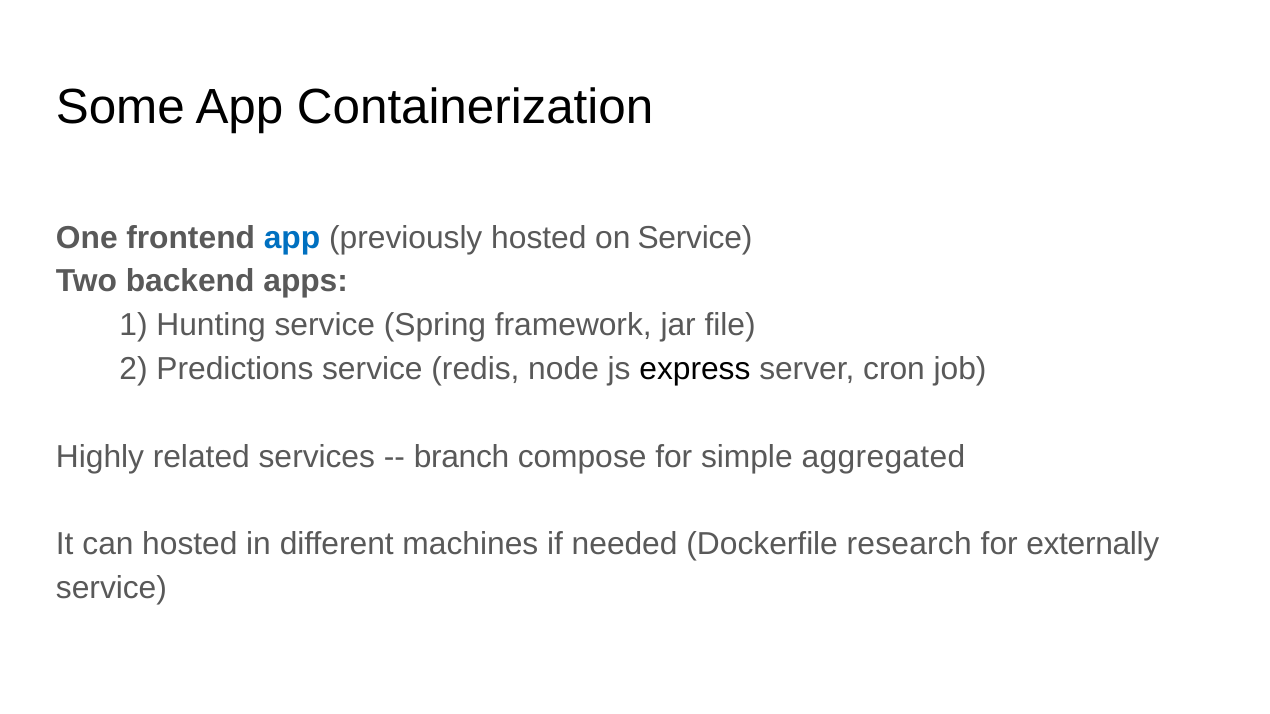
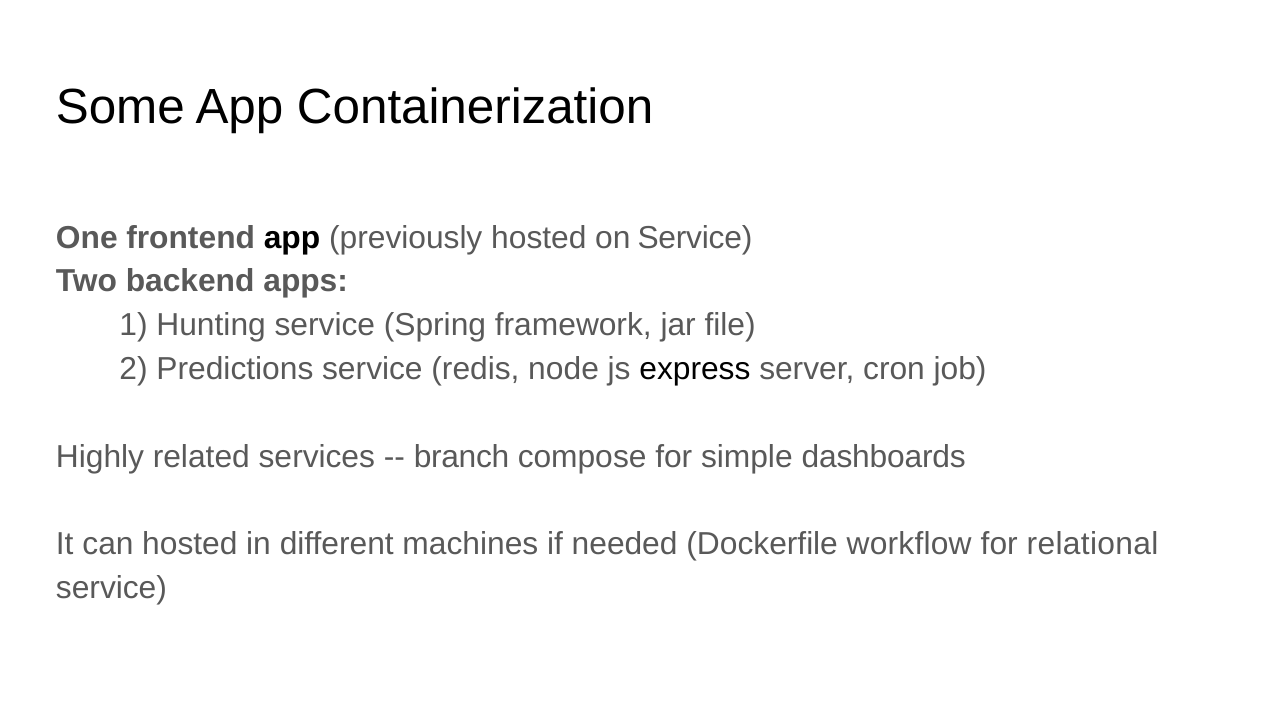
app at (292, 238) colour: blue -> black
aggregated: aggregated -> dashboards
research: research -> workflow
externally: externally -> relational
